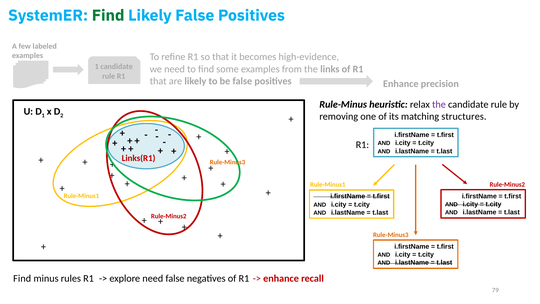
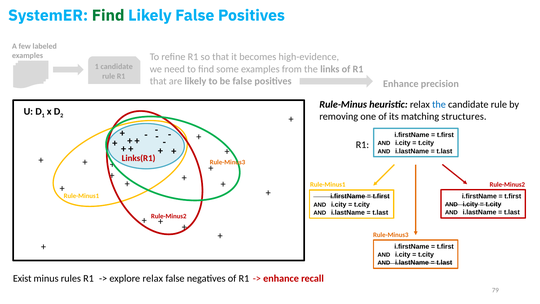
the at (439, 104) colour: purple -> blue
Find at (22, 278): Find -> Exist
explore need: need -> relax
